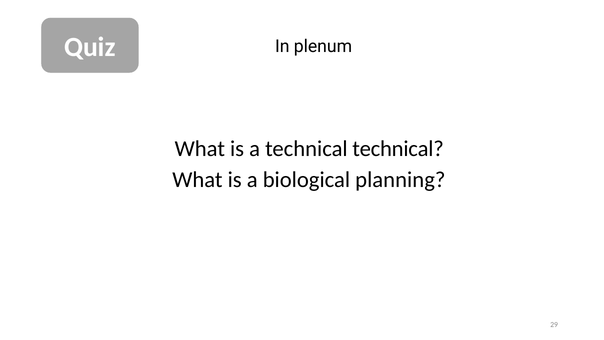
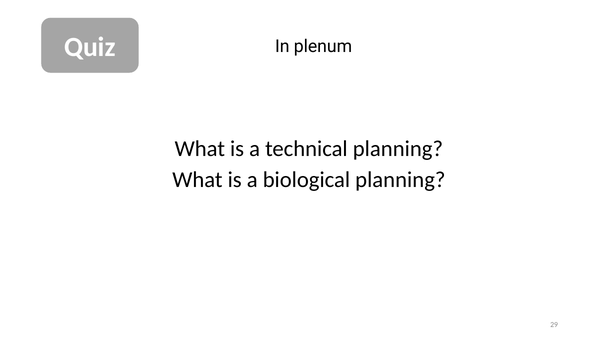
technical technical: technical -> planning
